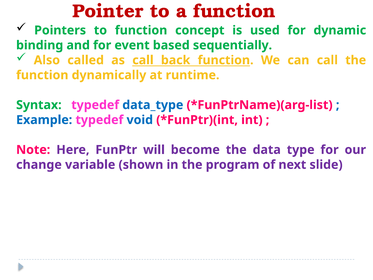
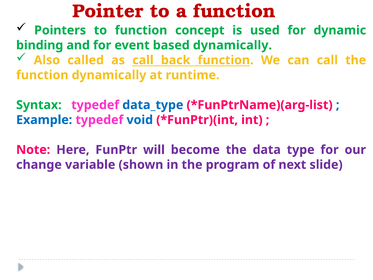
based sequentially: sequentially -> dynamically
